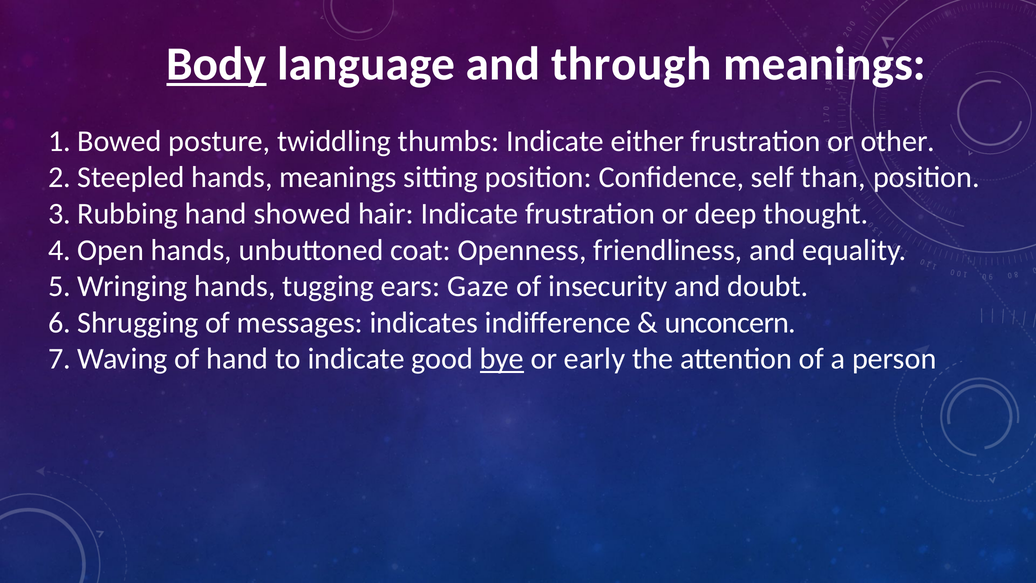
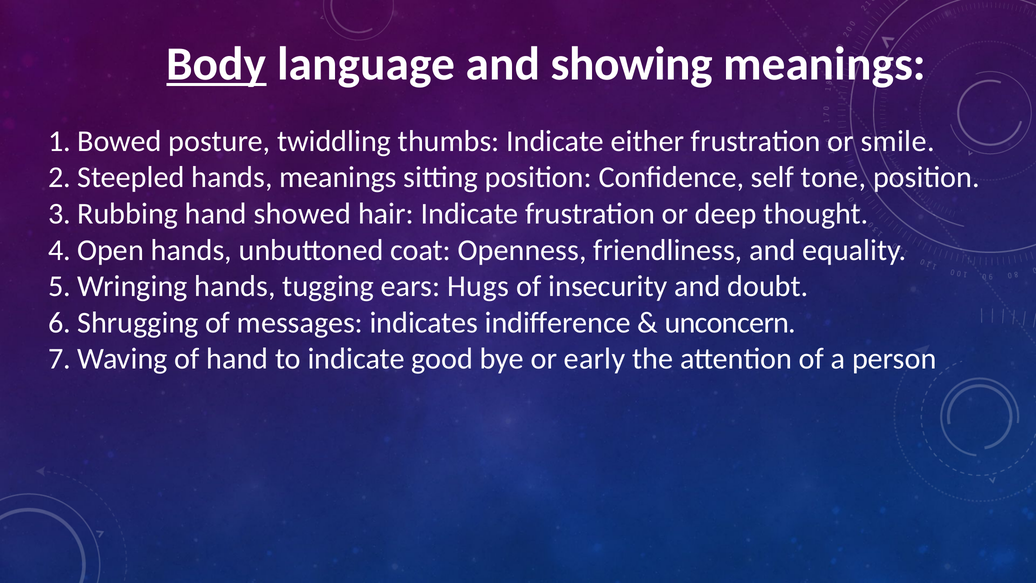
through: through -> showing
other: other -> smile
than: than -> tone
Gaze: Gaze -> Hugs
bye underline: present -> none
